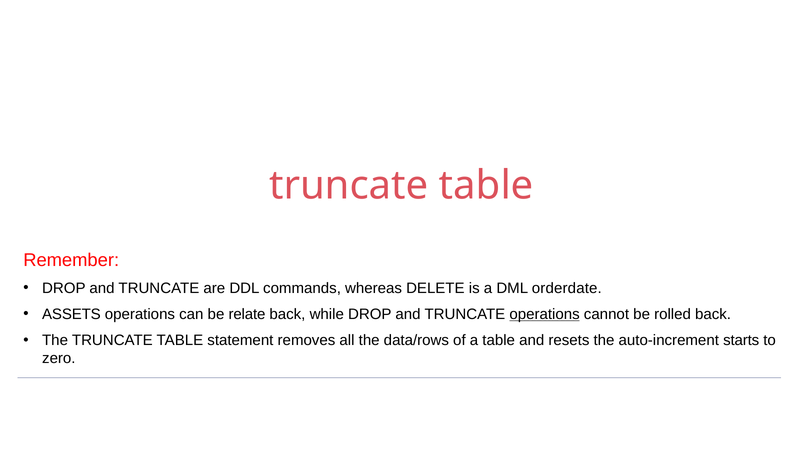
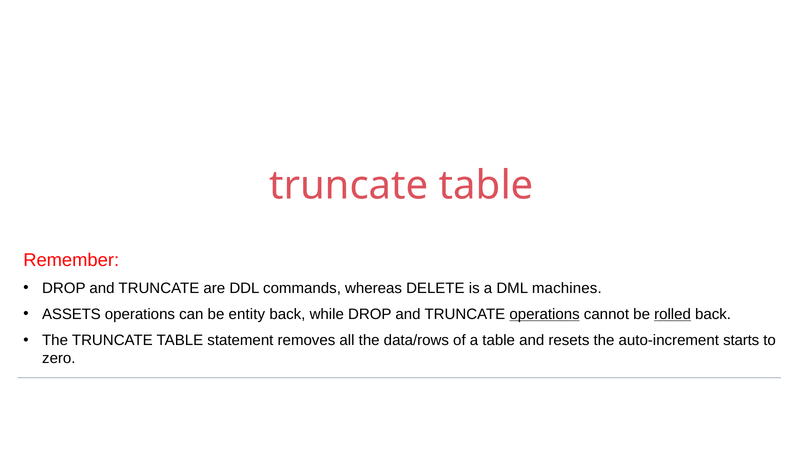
orderdate: orderdate -> machines
relate: relate -> entity
rolled underline: none -> present
